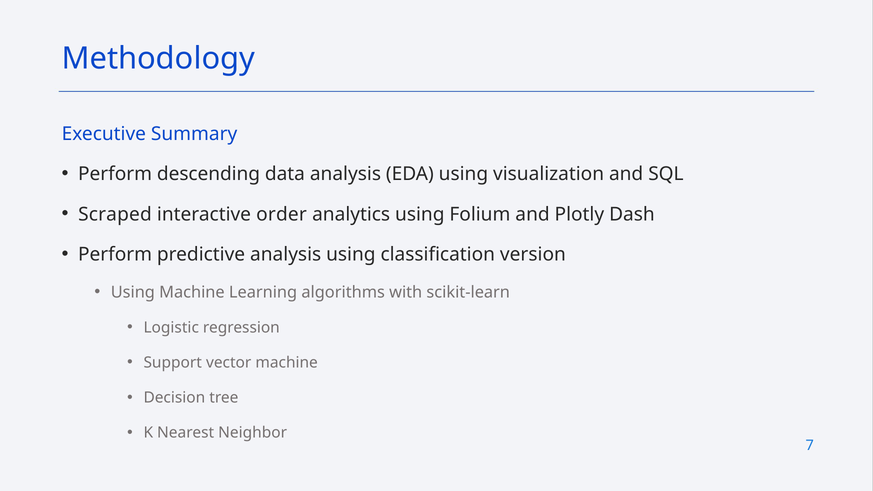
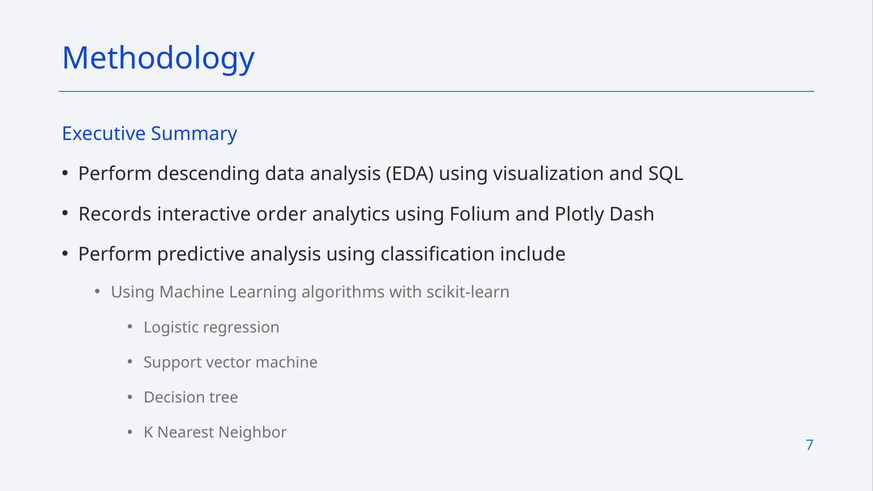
Scraped: Scraped -> Records
version: version -> include
